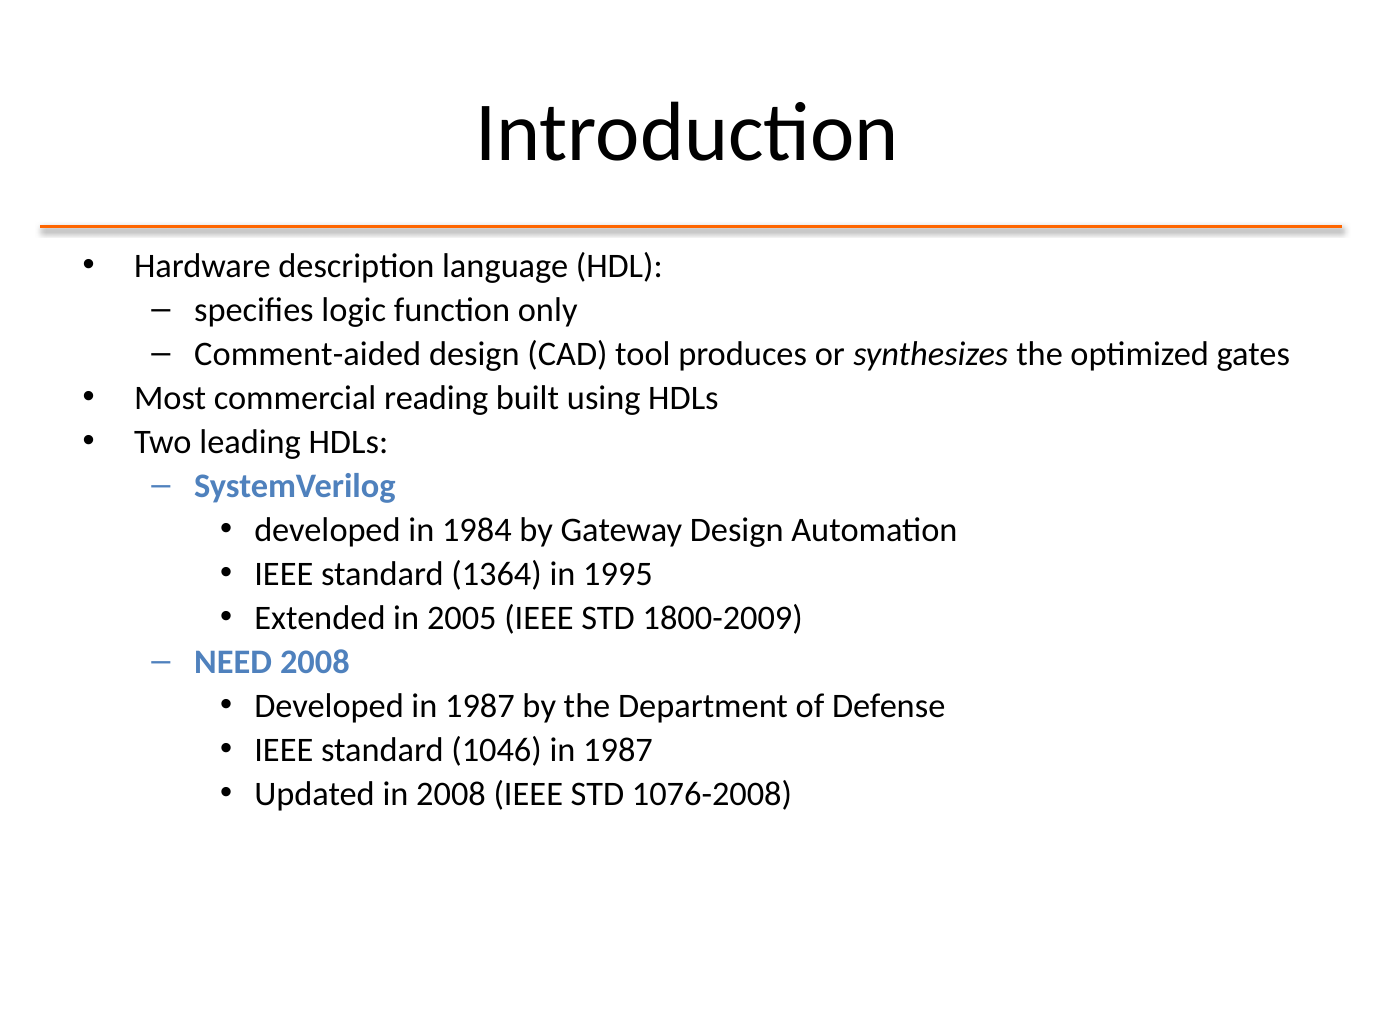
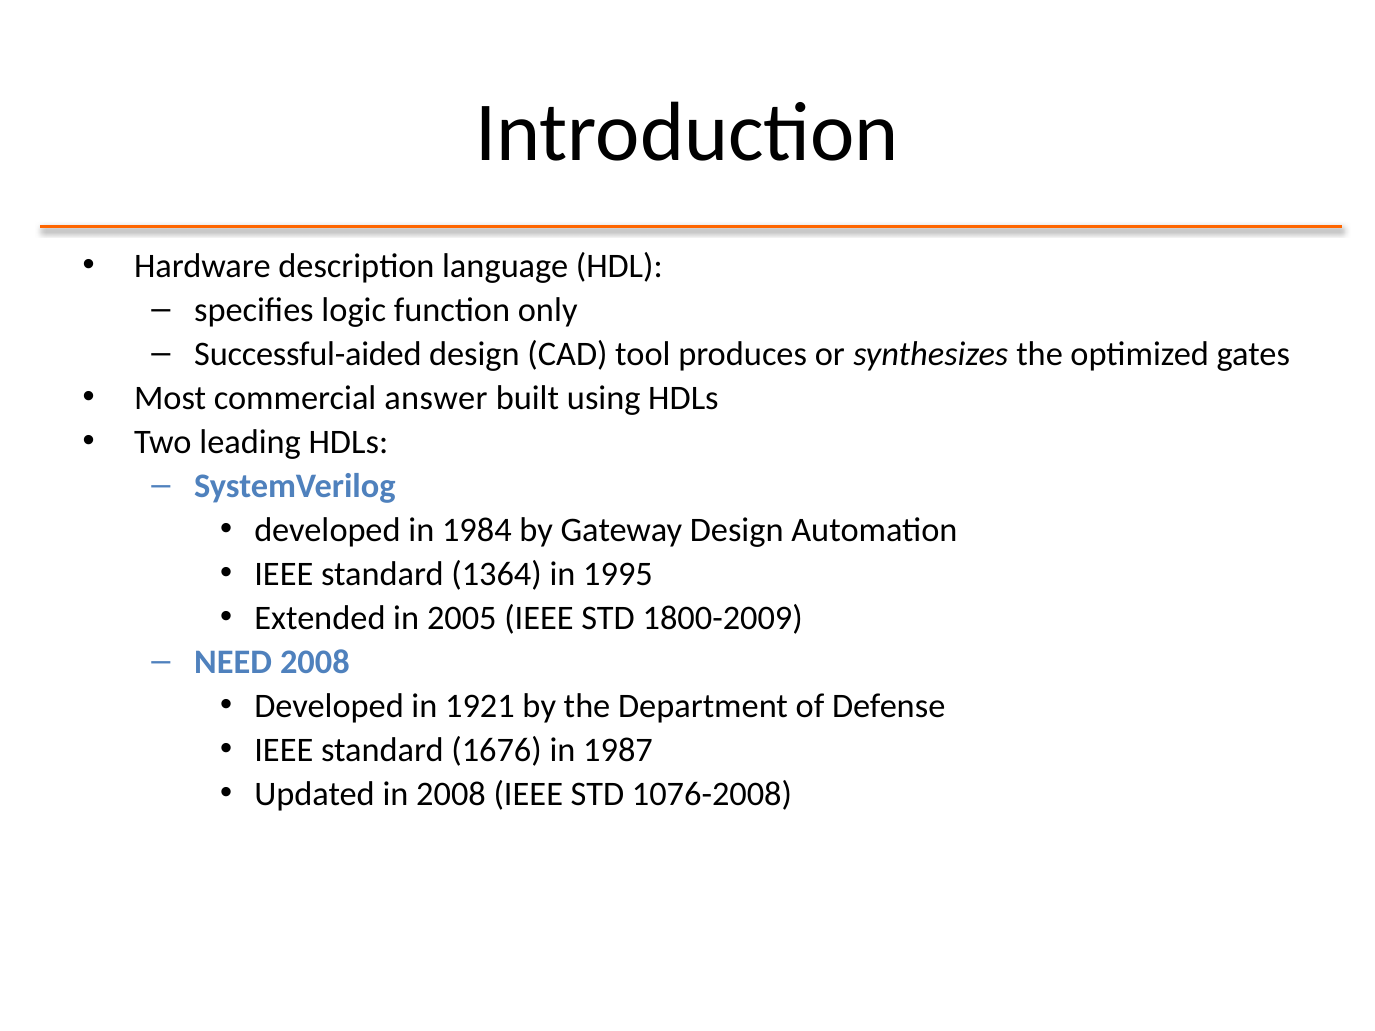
Comment-aided: Comment-aided -> Successful-aided
reading: reading -> answer
Developed in 1987: 1987 -> 1921
1046: 1046 -> 1676
